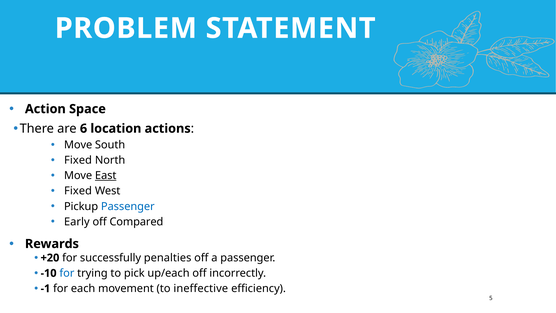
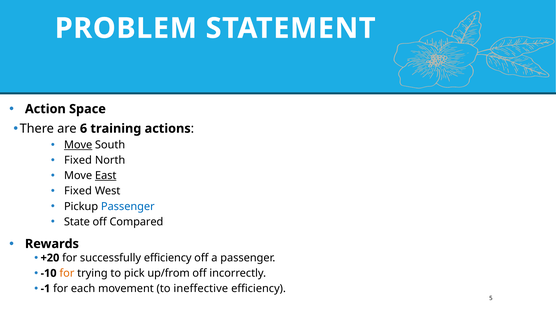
location: location -> training
Move at (78, 145) underline: none -> present
Early: Early -> State
successfully penalties: penalties -> efficiency
for at (67, 273) colour: blue -> orange
up/each: up/each -> up/from
